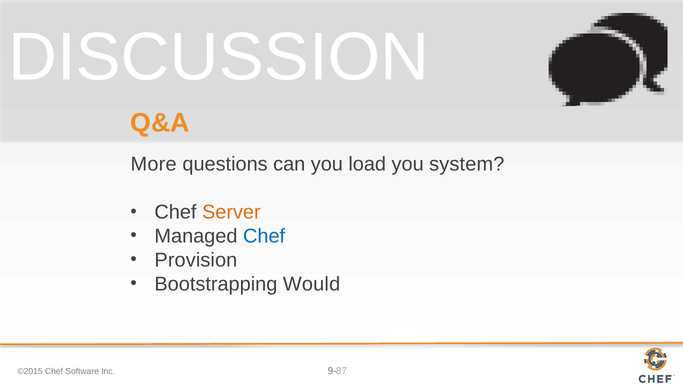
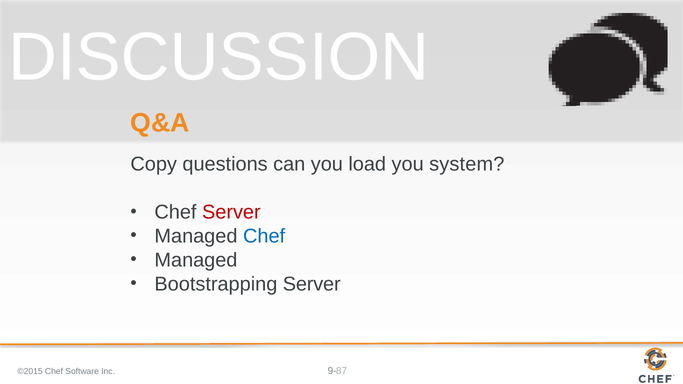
More: More -> Copy
Server at (231, 212) colour: orange -> red
Provision at (196, 260): Provision -> Managed
Bootstrapping Would: Would -> Server
